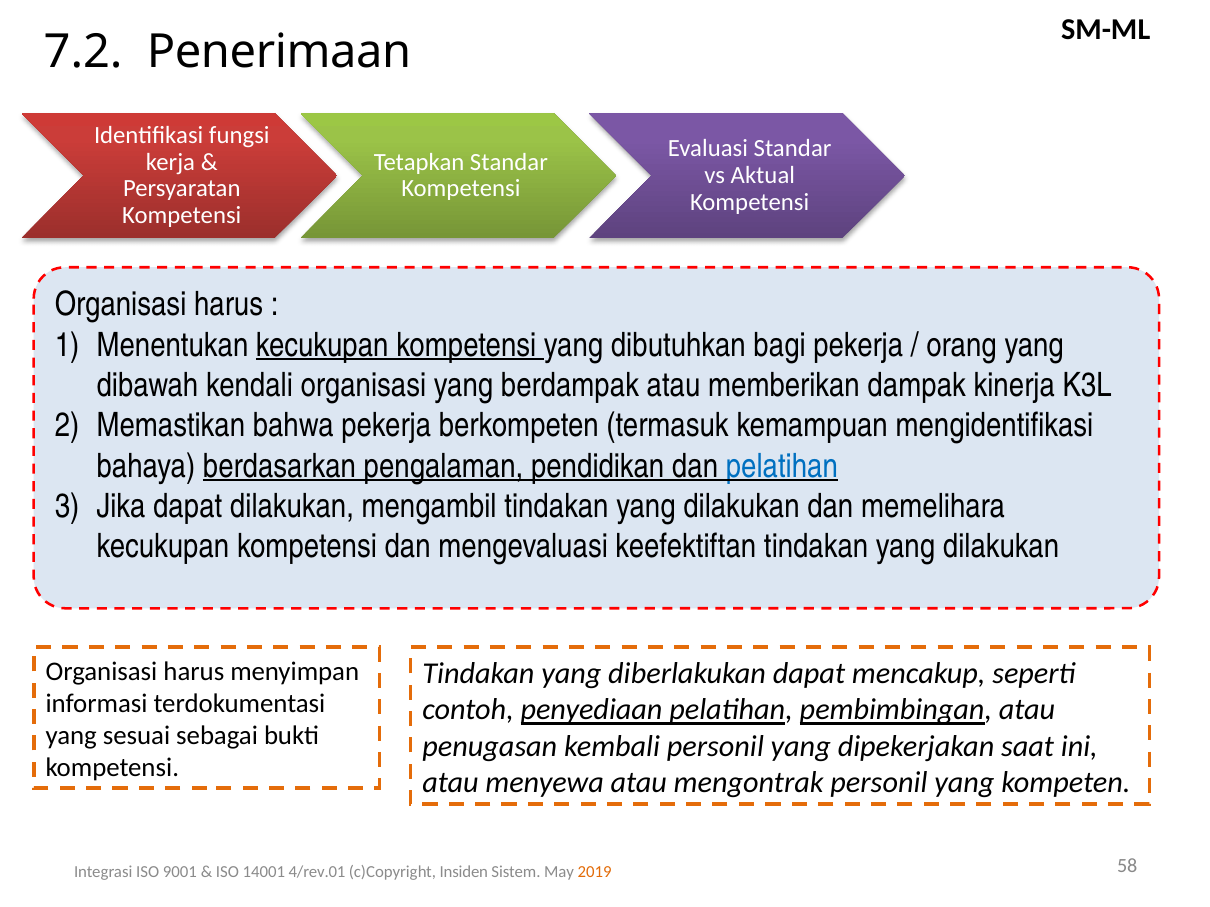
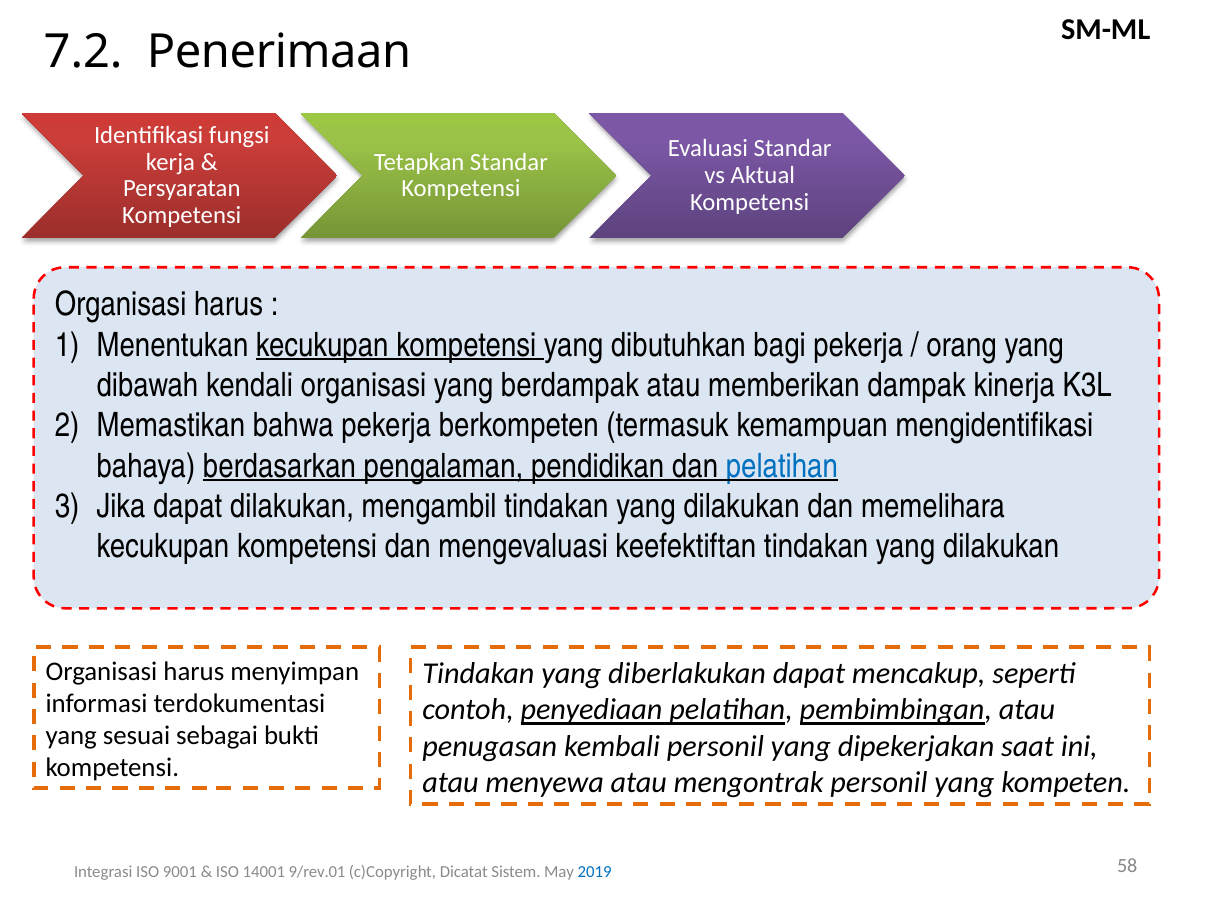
4/rev.01: 4/rev.01 -> 9/rev.01
Insiden: Insiden -> Dicatat
2019 colour: orange -> blue
